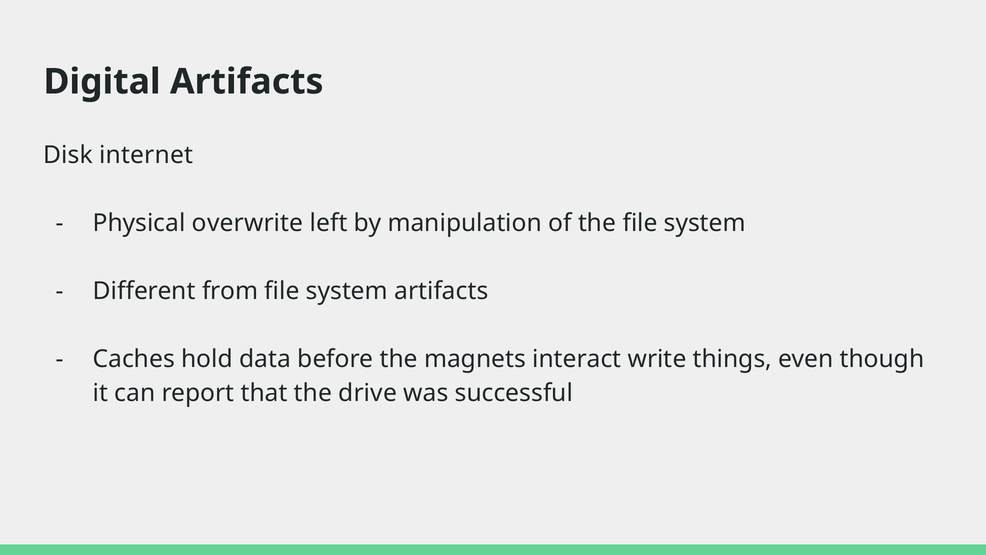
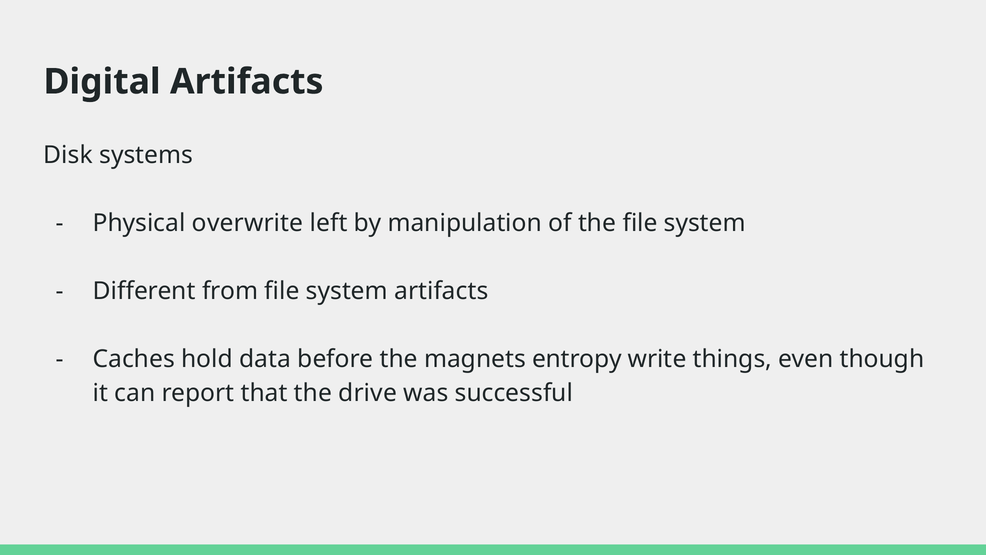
internet: internet -> systems
interact: interact -> entropy
